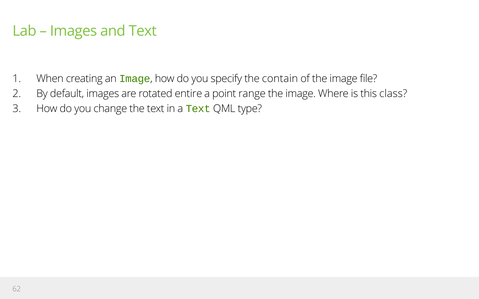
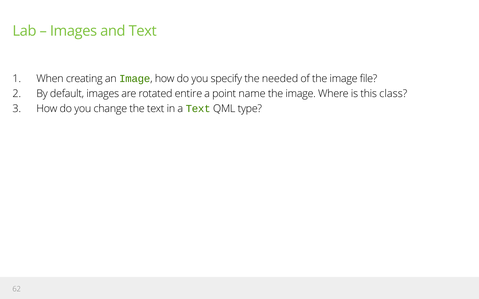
contain: contain -> needed
range: range -> name
